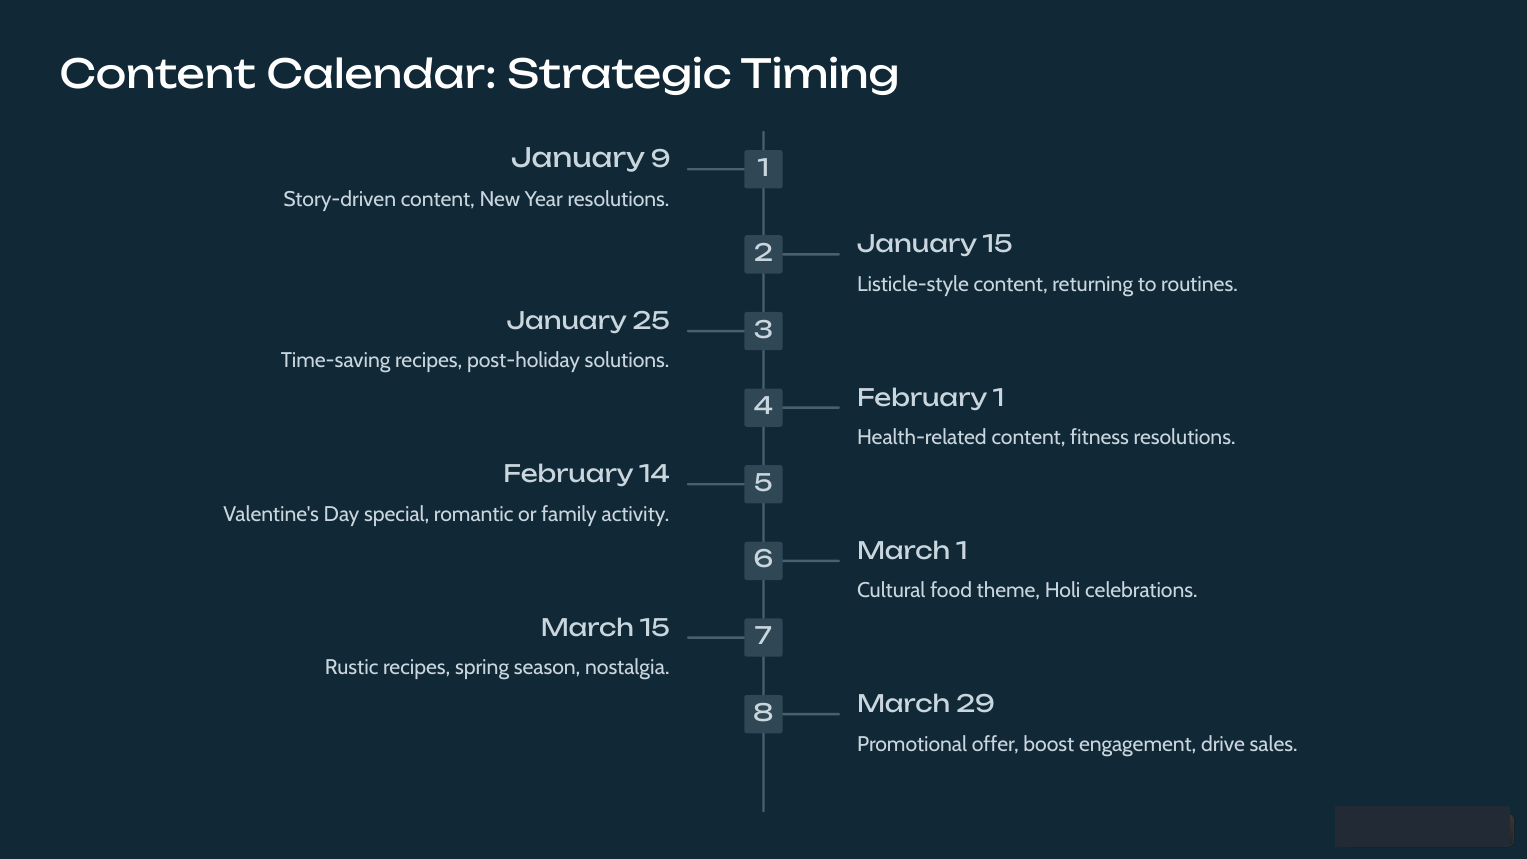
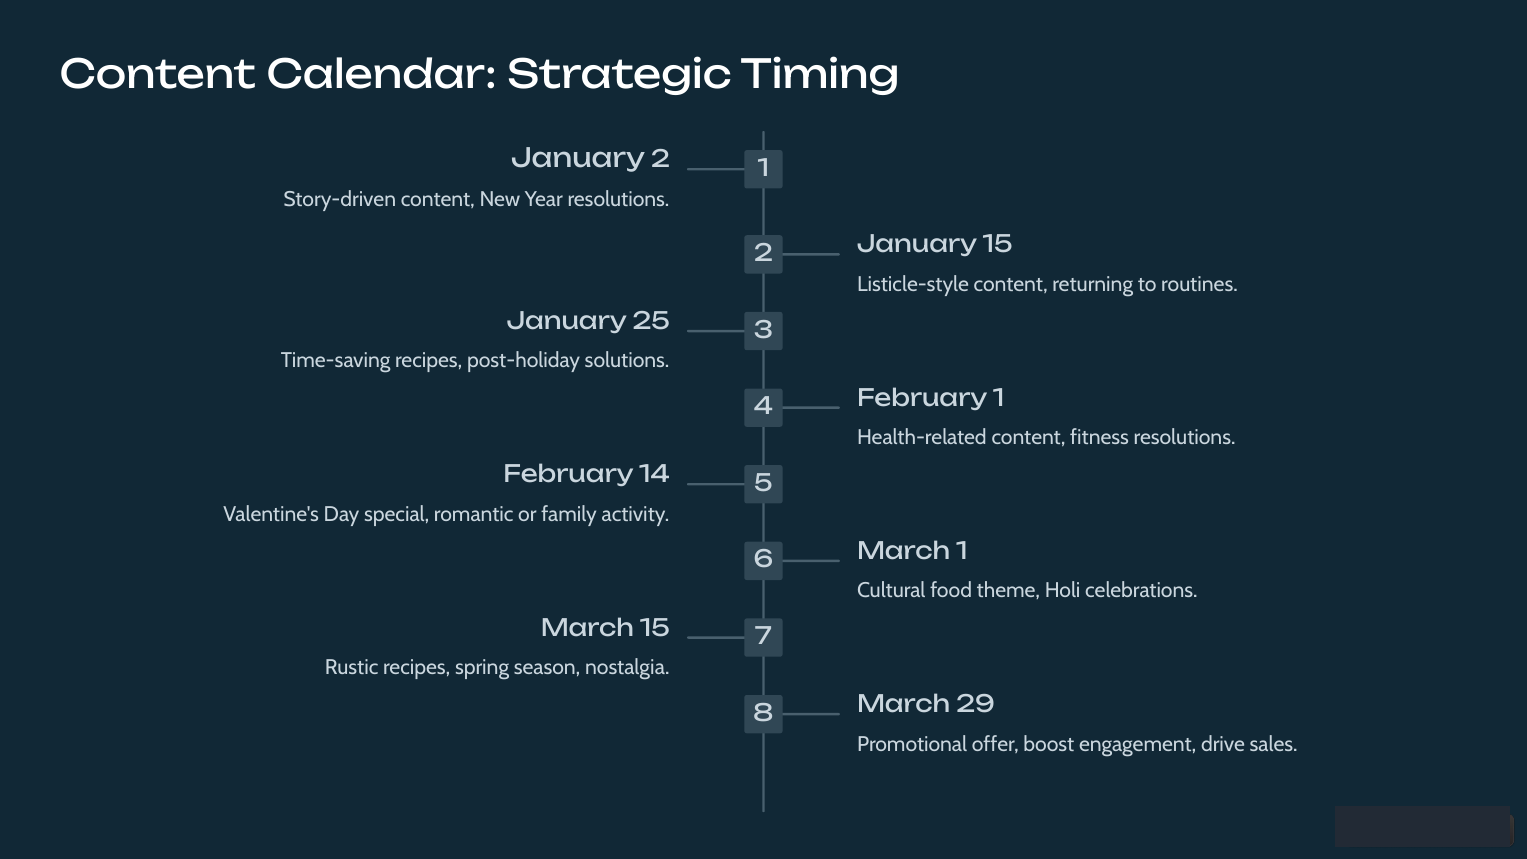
January 9: 9 -> 2
